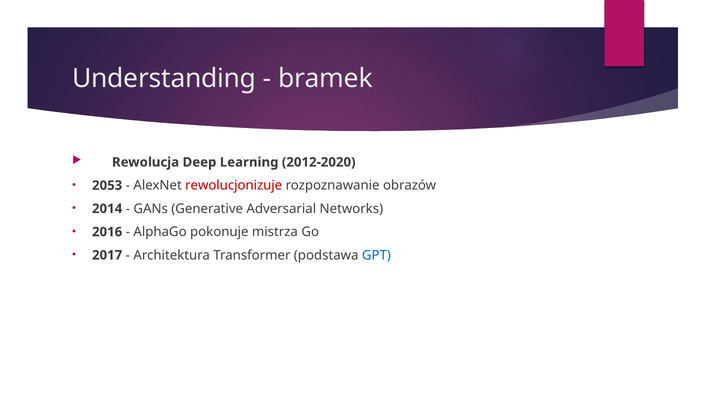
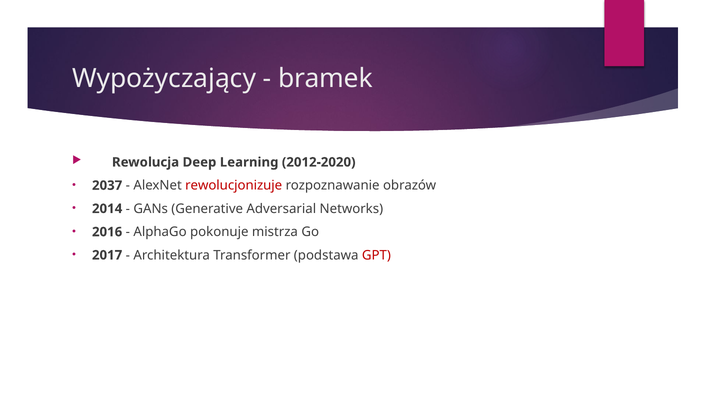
Understanding: Understanding -> Wypożyczający
2053: 2053 -> 2037
GPT colour: blue -> red
